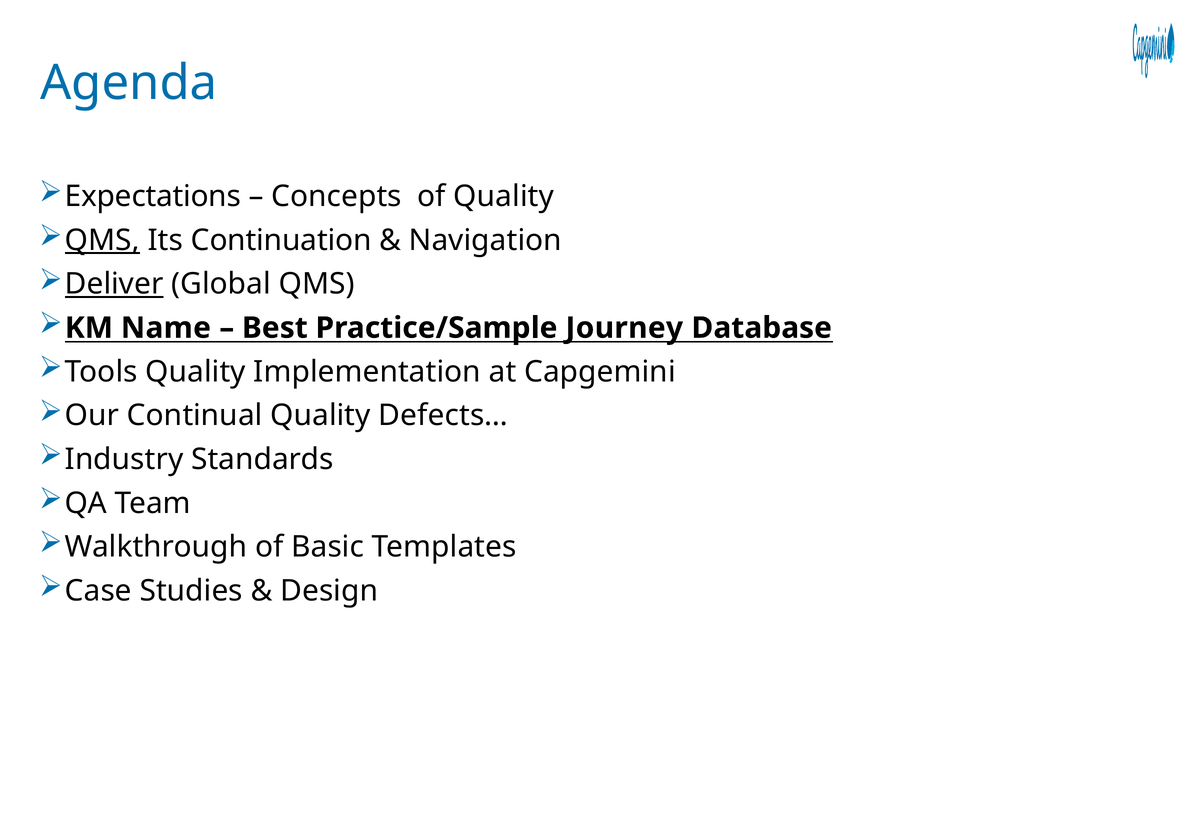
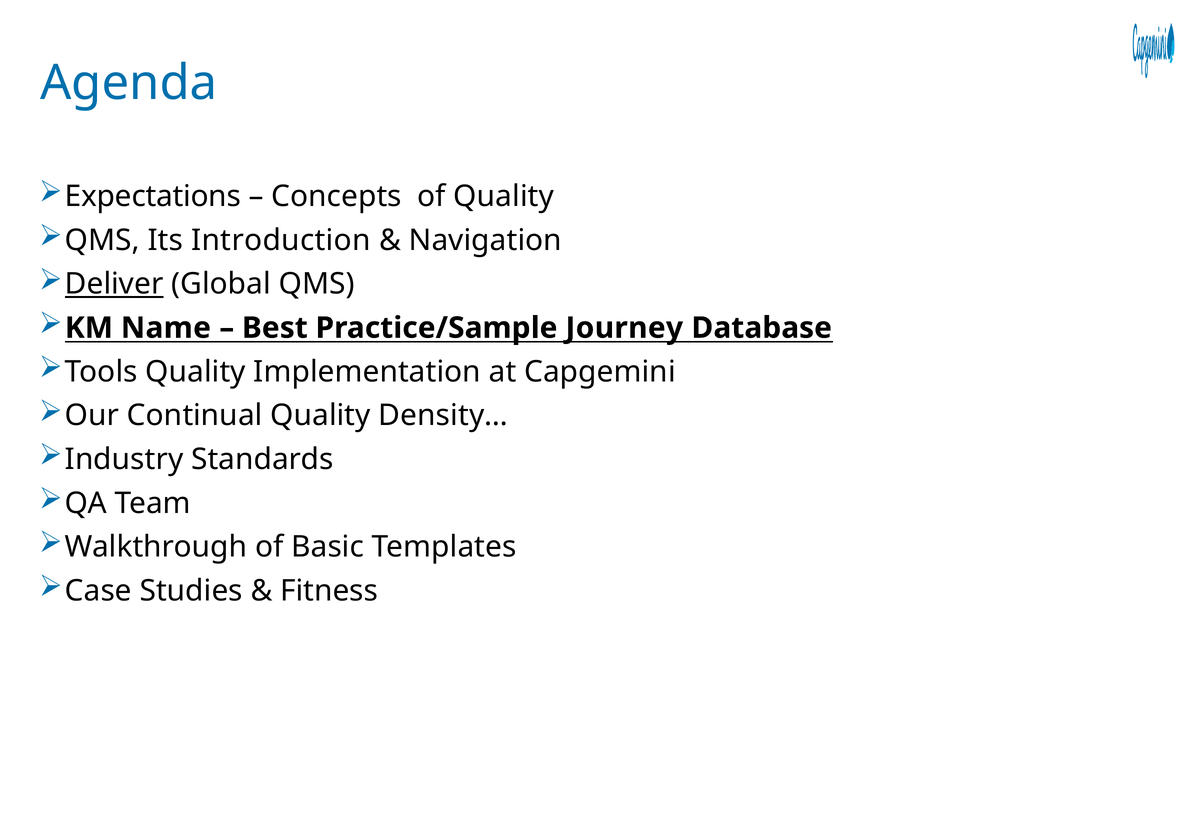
QMS at (102, 240) underline: present -> none
Continuation: Continuation -> Introduction
Defects…: Defects… -> Density…
Design: Design -> Fitness
